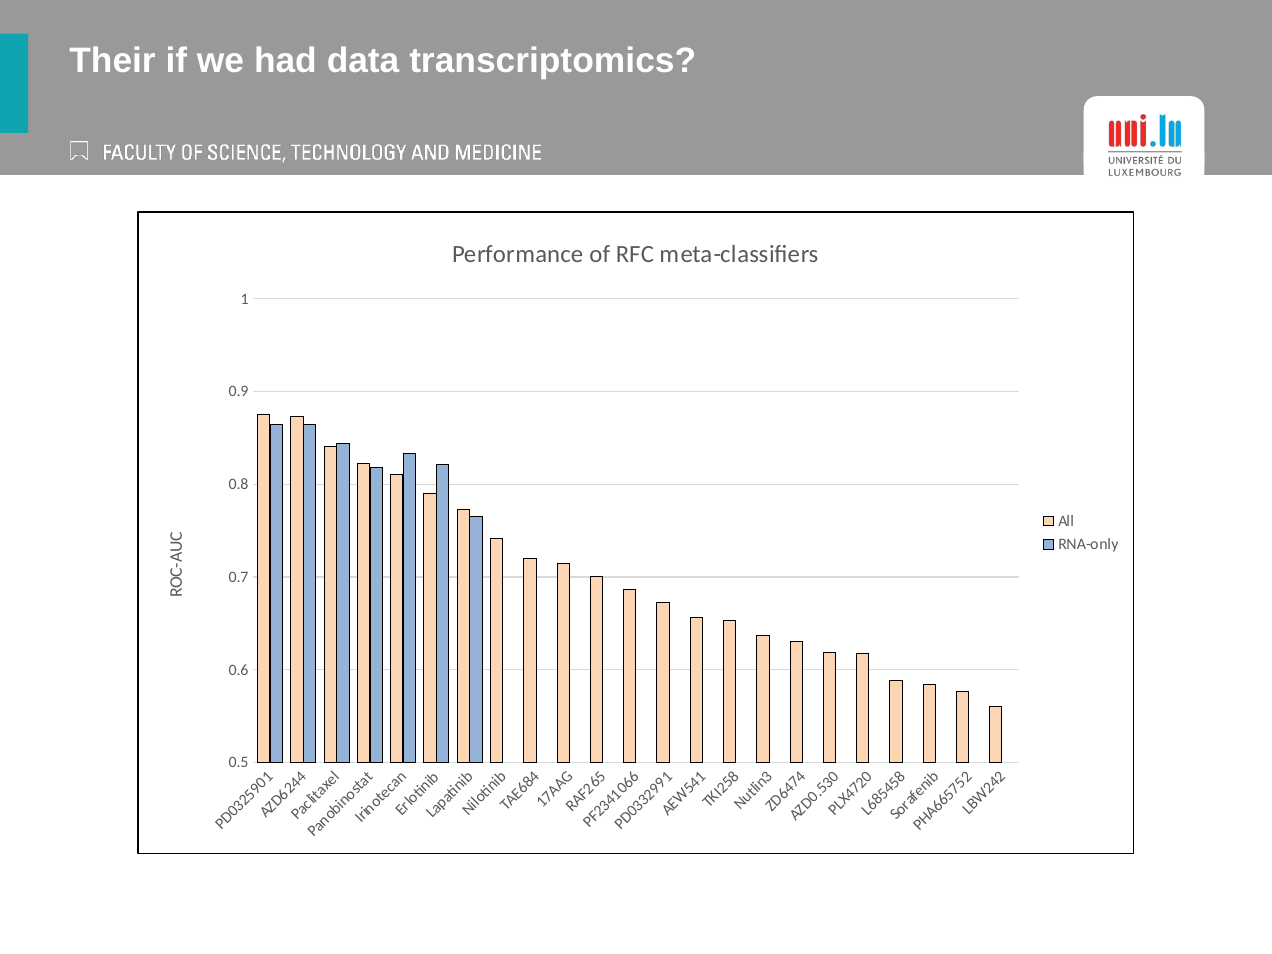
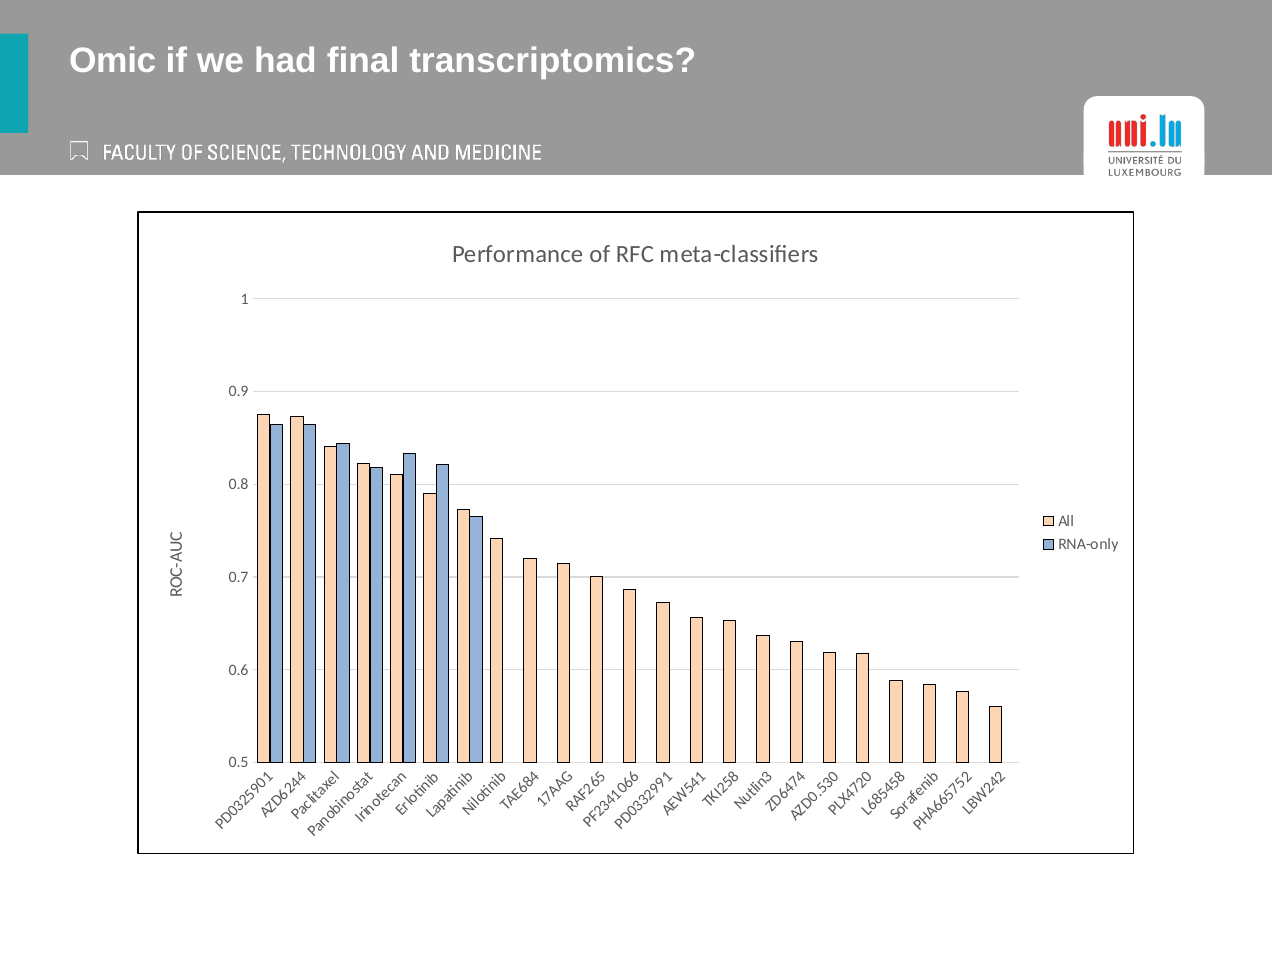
Their: Their -> Omic
data: data -> final
